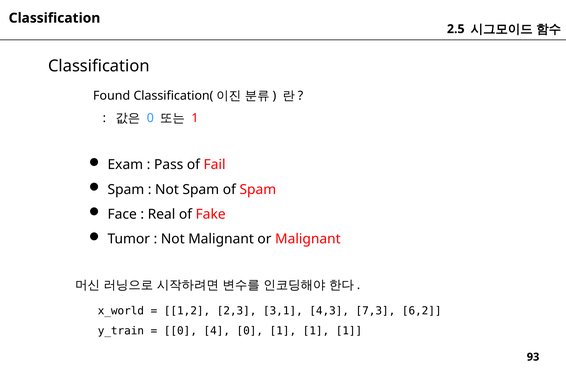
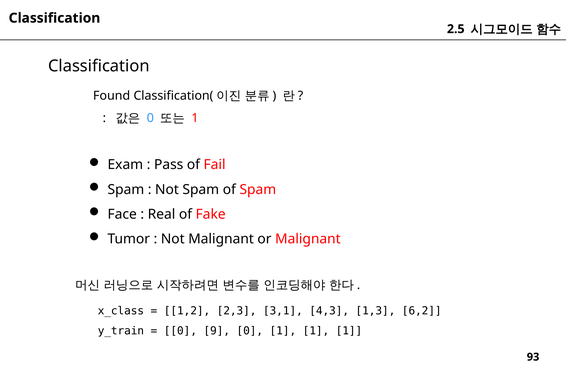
x_world: x_world -> x_class
7,3: 7,3 -> 1,3
4: 4 -> 9
